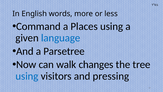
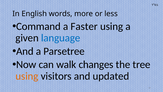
Places: Places -> Faster
using at (27, 76) colour: blue -> orange
pressing: pressing -> updated
